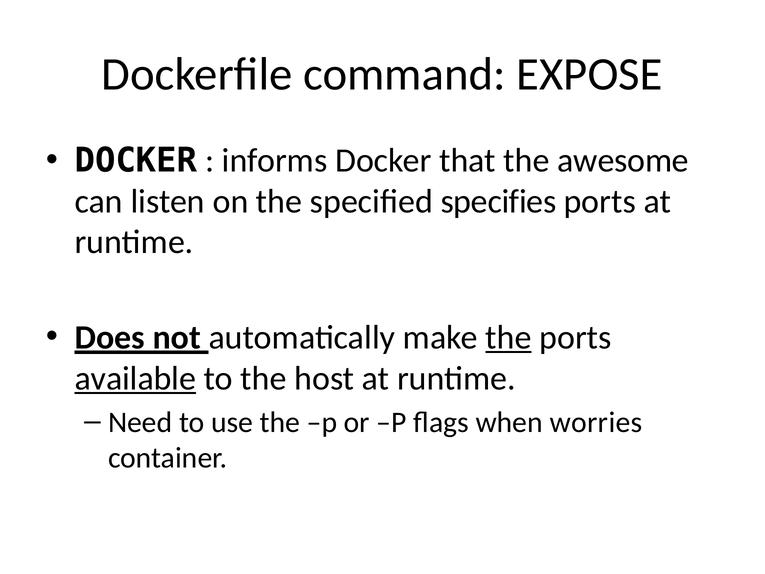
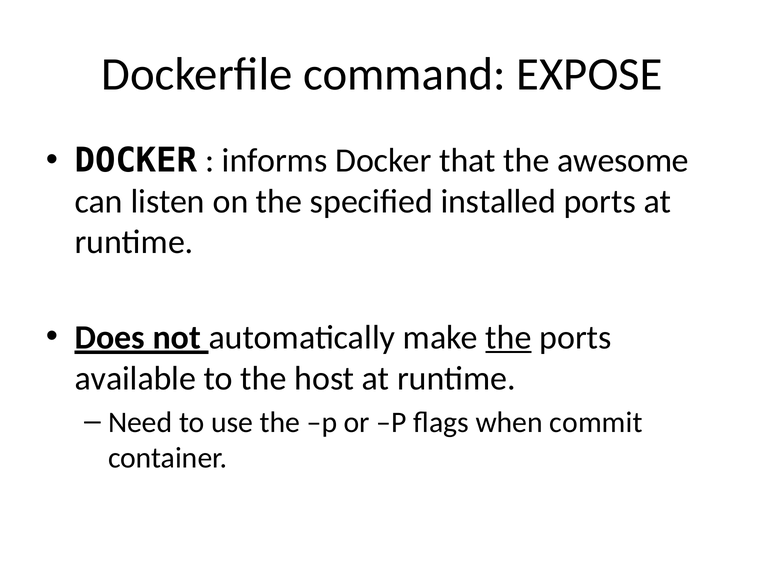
specifies: specifies -> installed
available underline: present -> none
worries: worries -> commit
